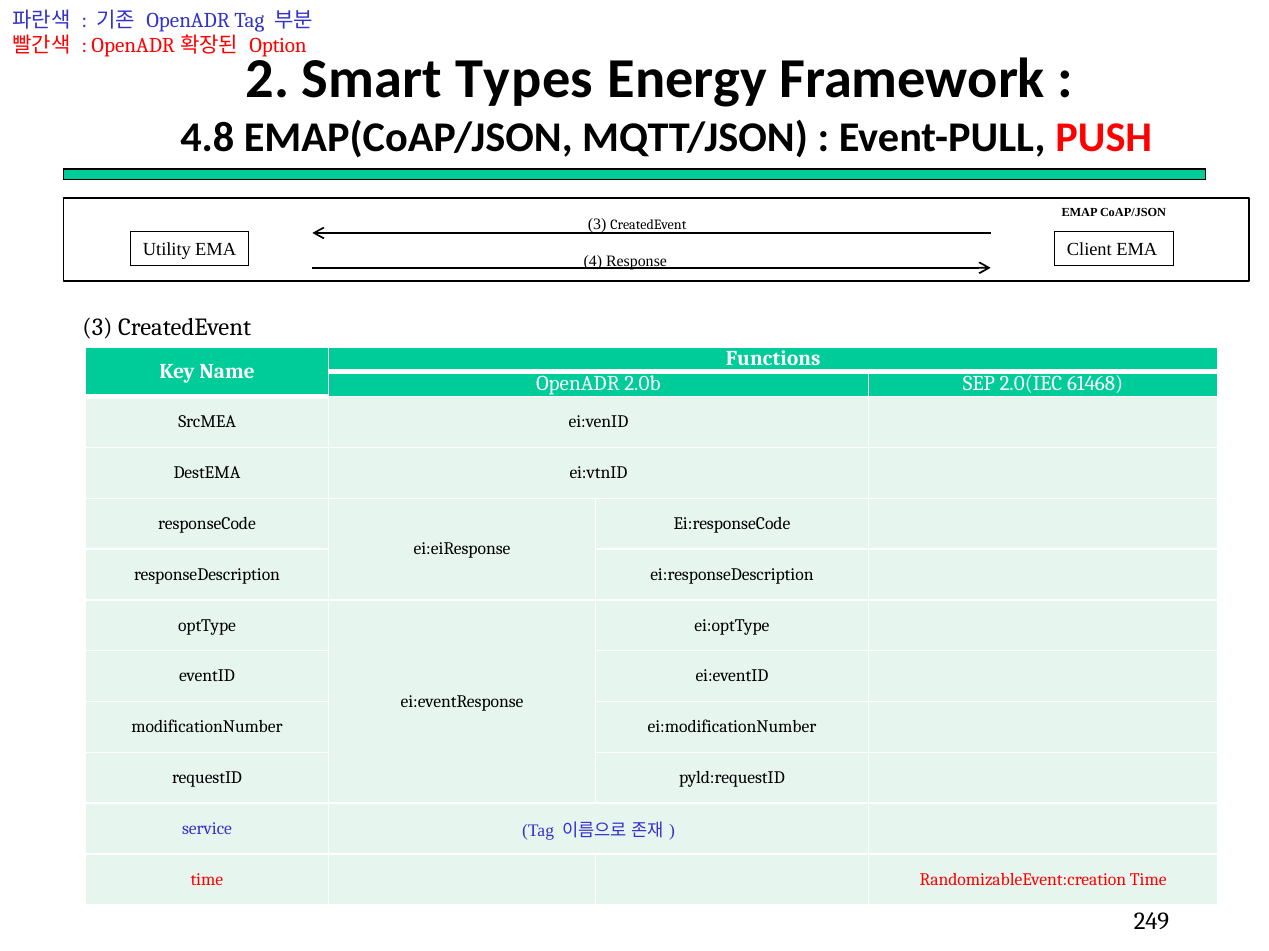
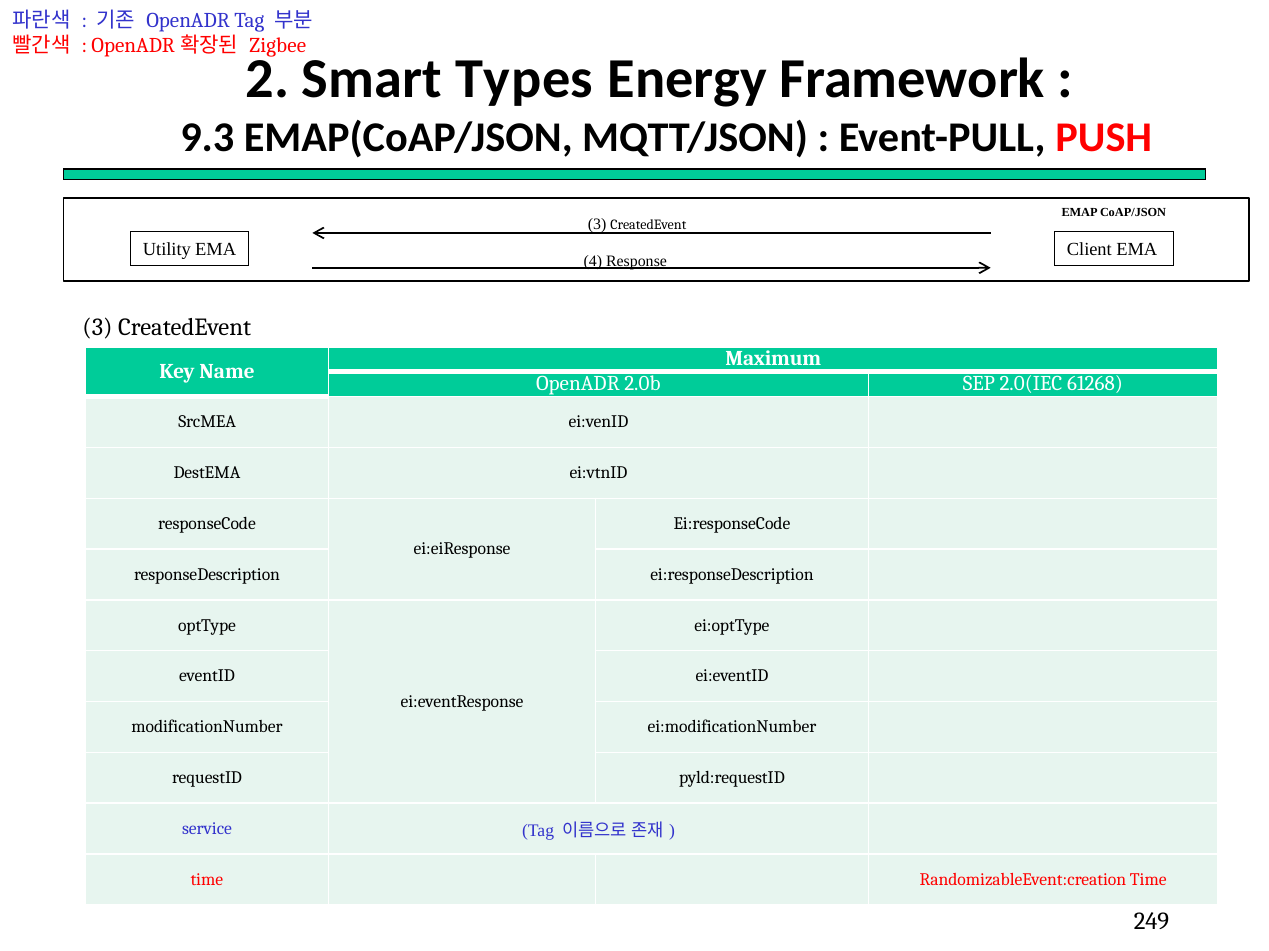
Option: Option -> Zigbee
4.8: 4.8 -> 9.3
Functions: Functions -> Maximum
61468: 61468 -> 61268
